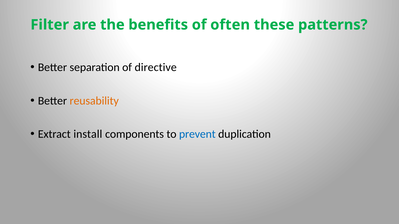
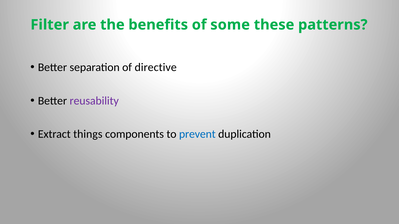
often: often -> some
reusability colour: orange -> purple
install: install -> things
